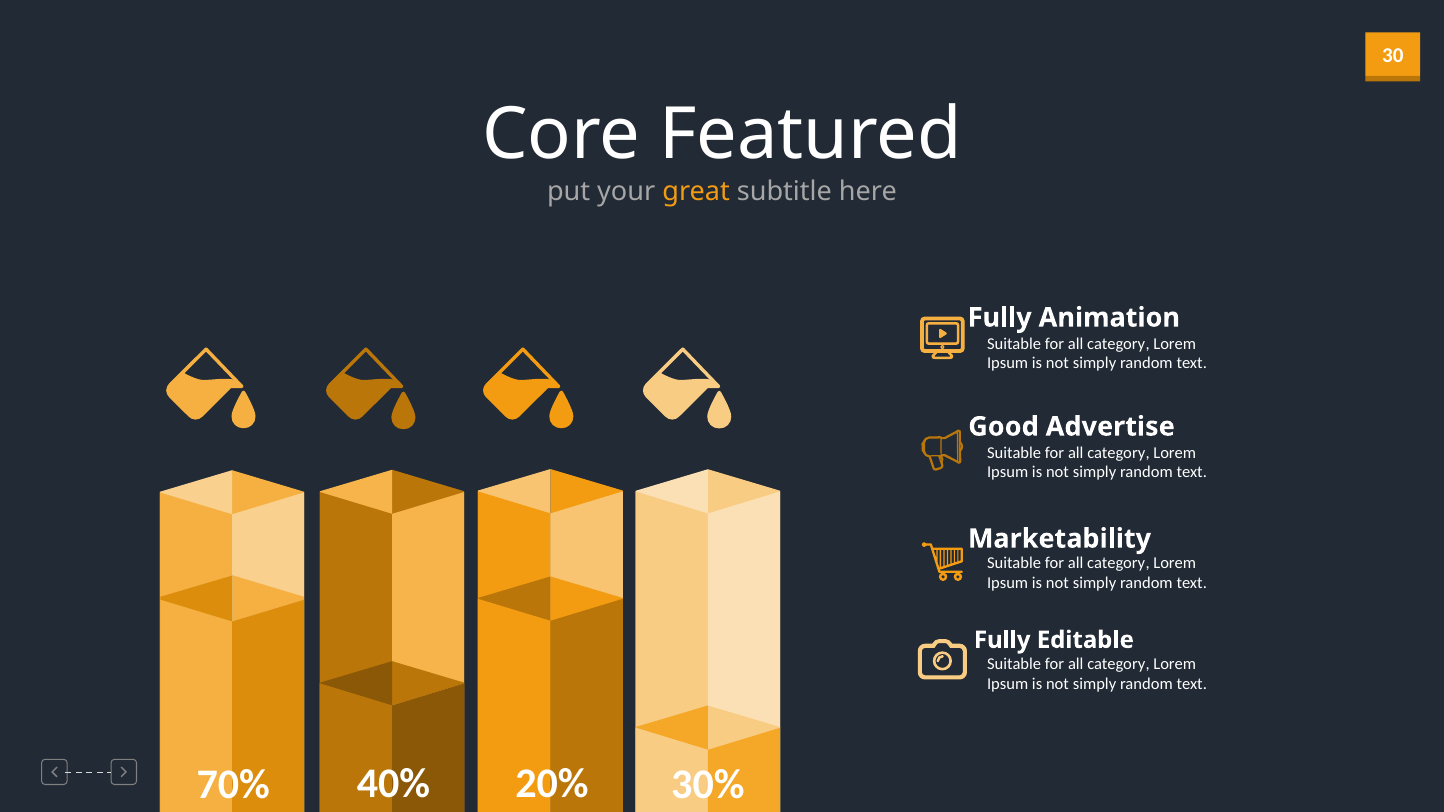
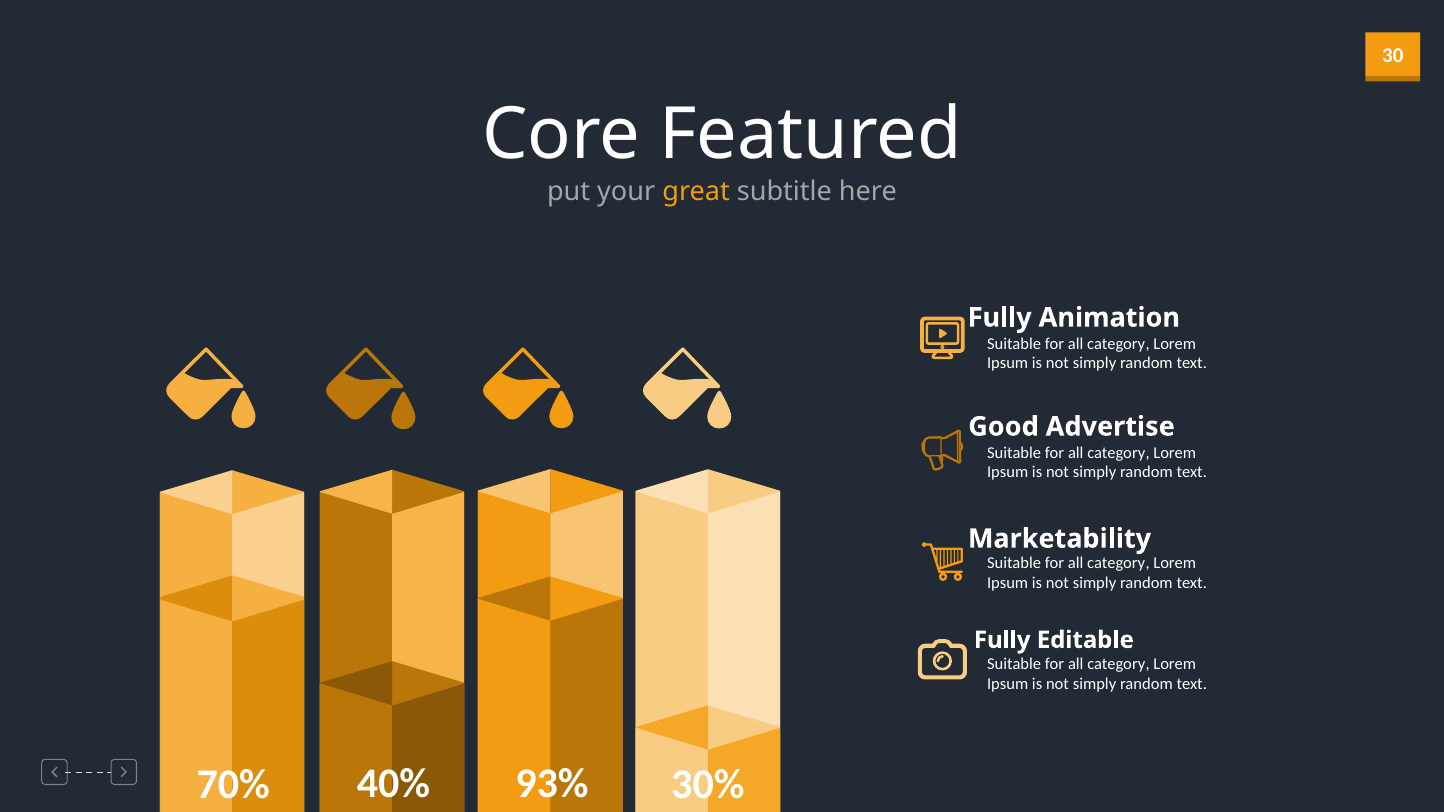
20%: 20% -> 93%
